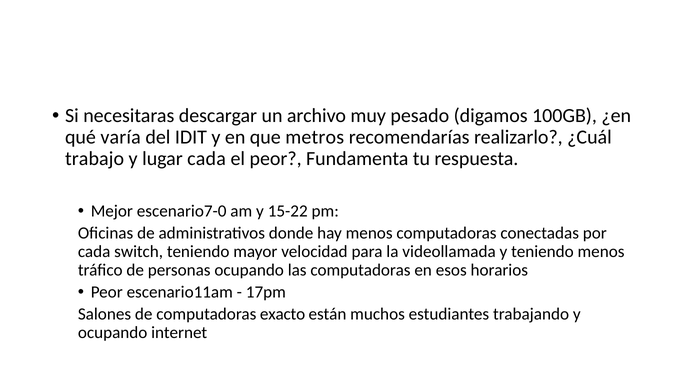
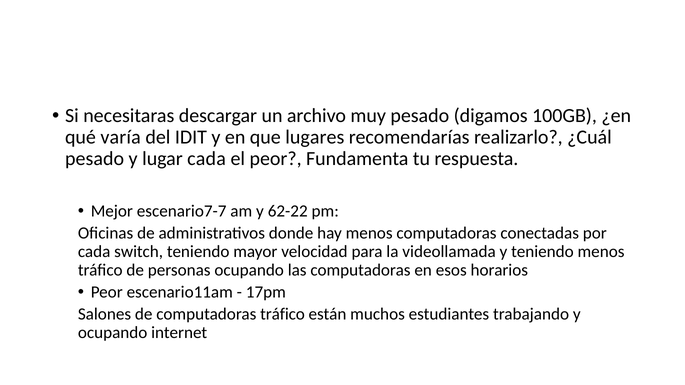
metros: metros -> lugares
trabajo at (95, 159): trabajo -> pesado
escenario7-0: escenario7-0 -> escenario7-7
15-22: 15-22 -> 62-22
computadoras exacto: exacto -> tráfico
